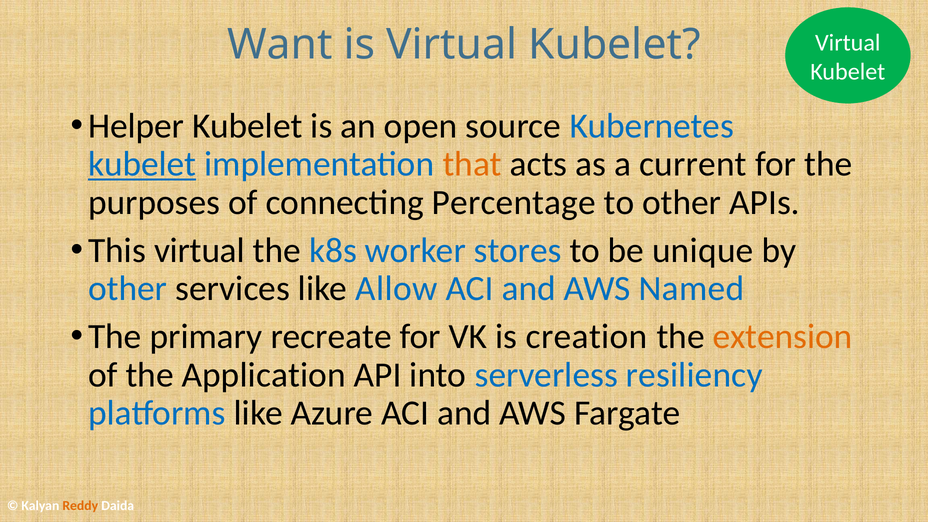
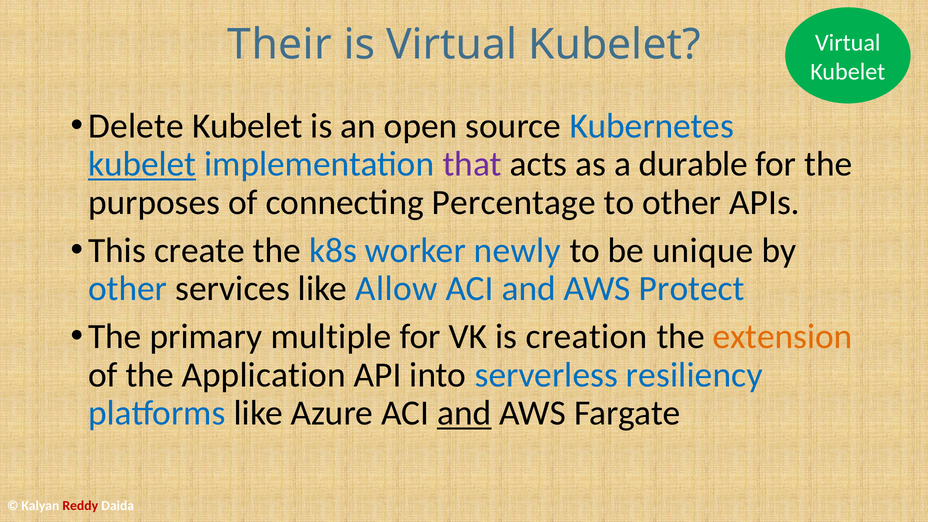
Want: Want -> Their
Helper: Helper -> Delete
that colour: orange -> purple
current: current -> durable
This virtual: virtual -> create
stores: stores -> newly
Named: Named -> Protect
recreate: recreate -> multiple
and at (464, 413) underline: none -> present
Reddy colour: orange -> red
